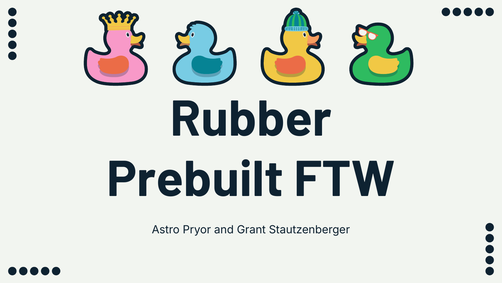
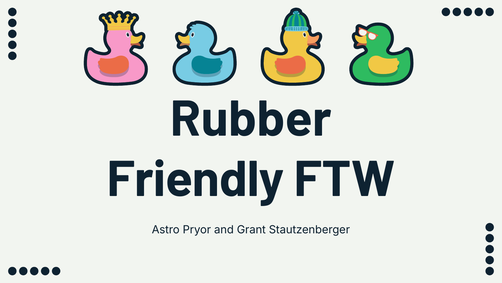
Prebuilt: Prebuilt -> Friendly
